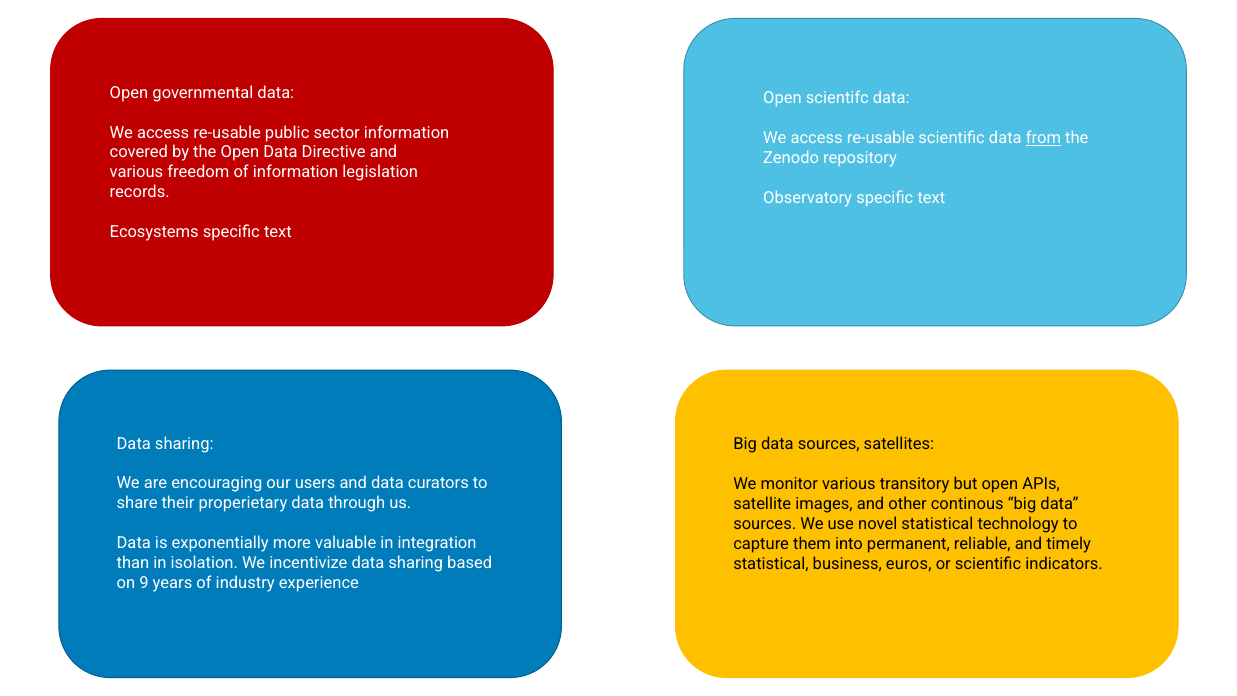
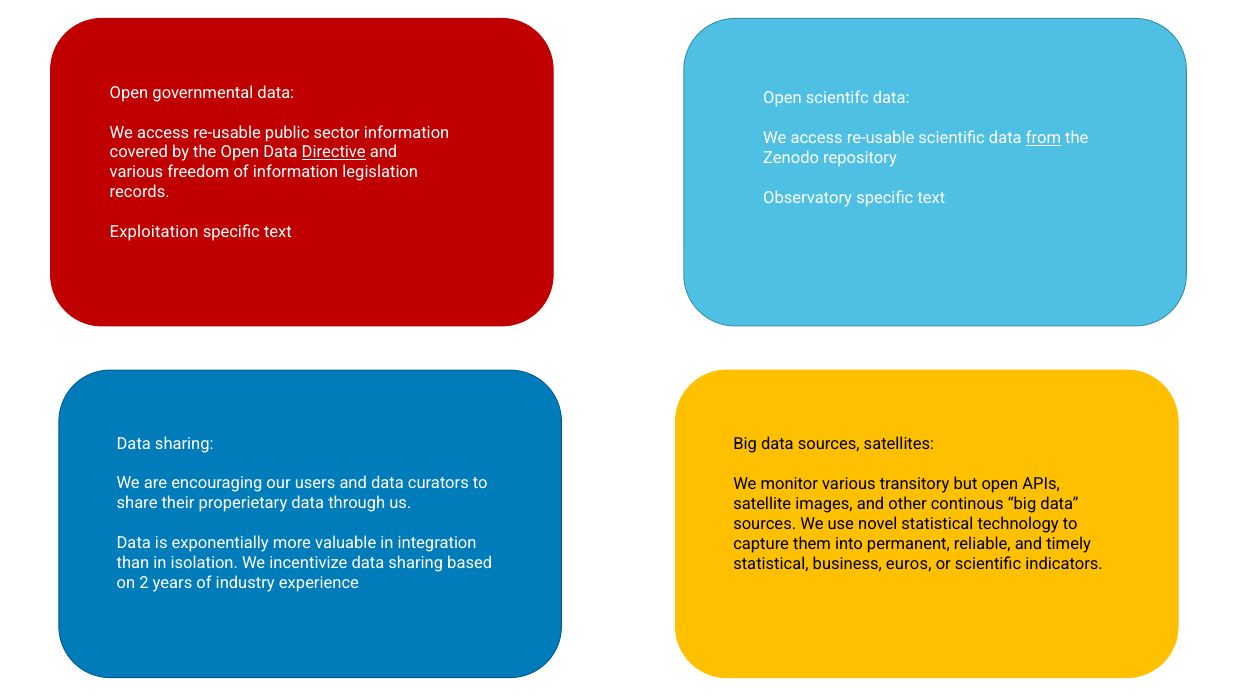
Directive underline: none -> present
Ecosystems: Ecosystems -> Exploitation
9: 9 -> 2
